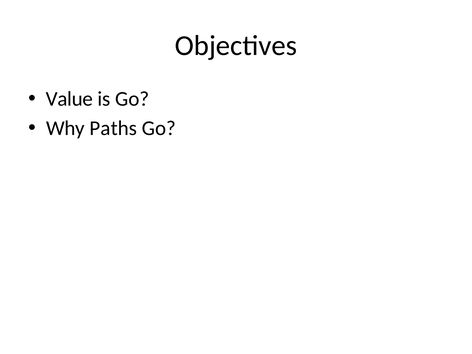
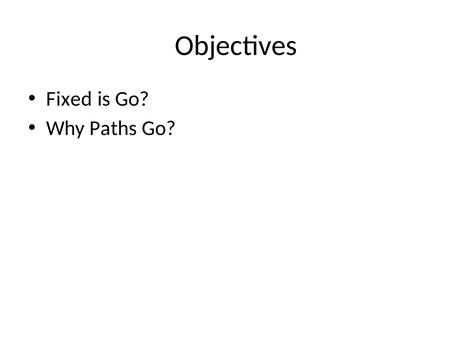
Value: Value -> Fixed
